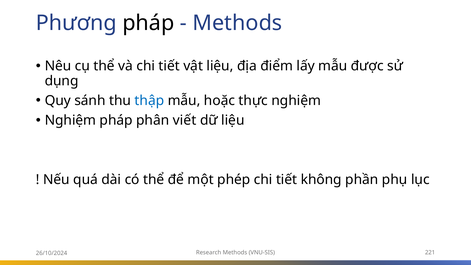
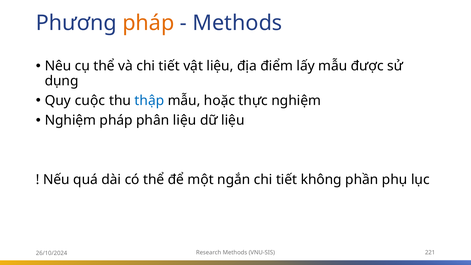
pháp at (148, 23) colour: black -> orange
sánh: sánh -> cuộc
phân viết: viết -> liệu
phép: phép -> ngắn
